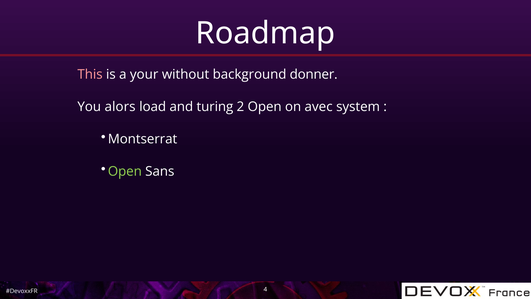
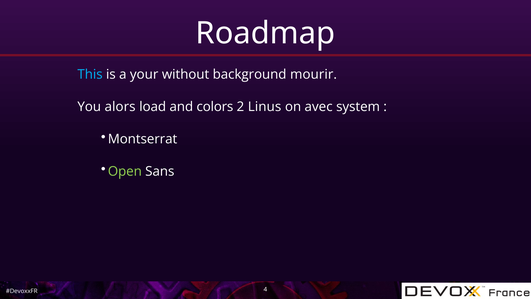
This colour: pink -> light blue
donner: donner -> mourir
turing: turing -> colors
2 Open: Open -> Linus
